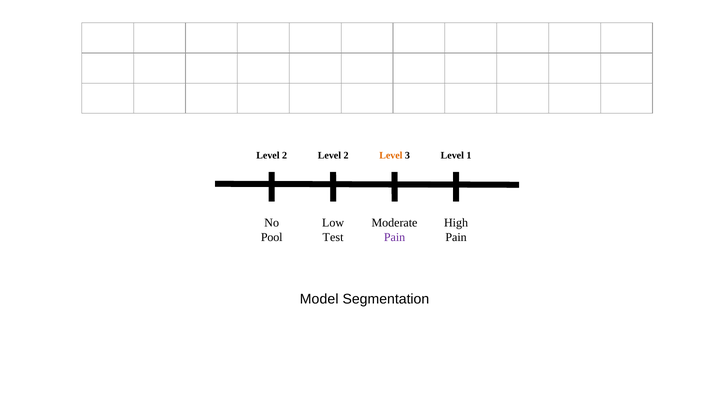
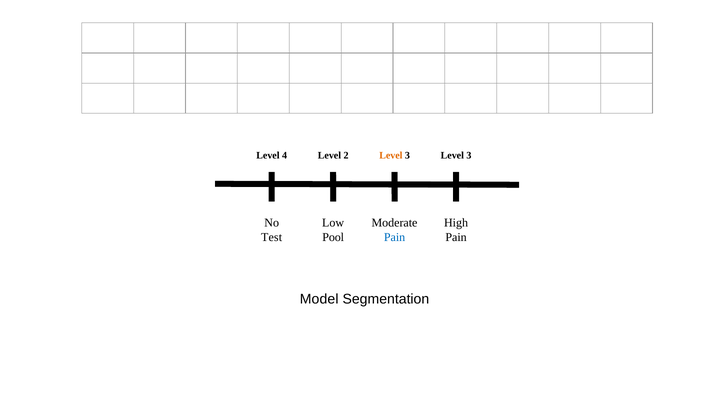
2 at (285, 155): 2 -> 4
3 Level 1: 1 -> 3
Pool: Pool -> Test
Test: Test -> Pool
Pain at (395, 237) colour: purple -> blue
